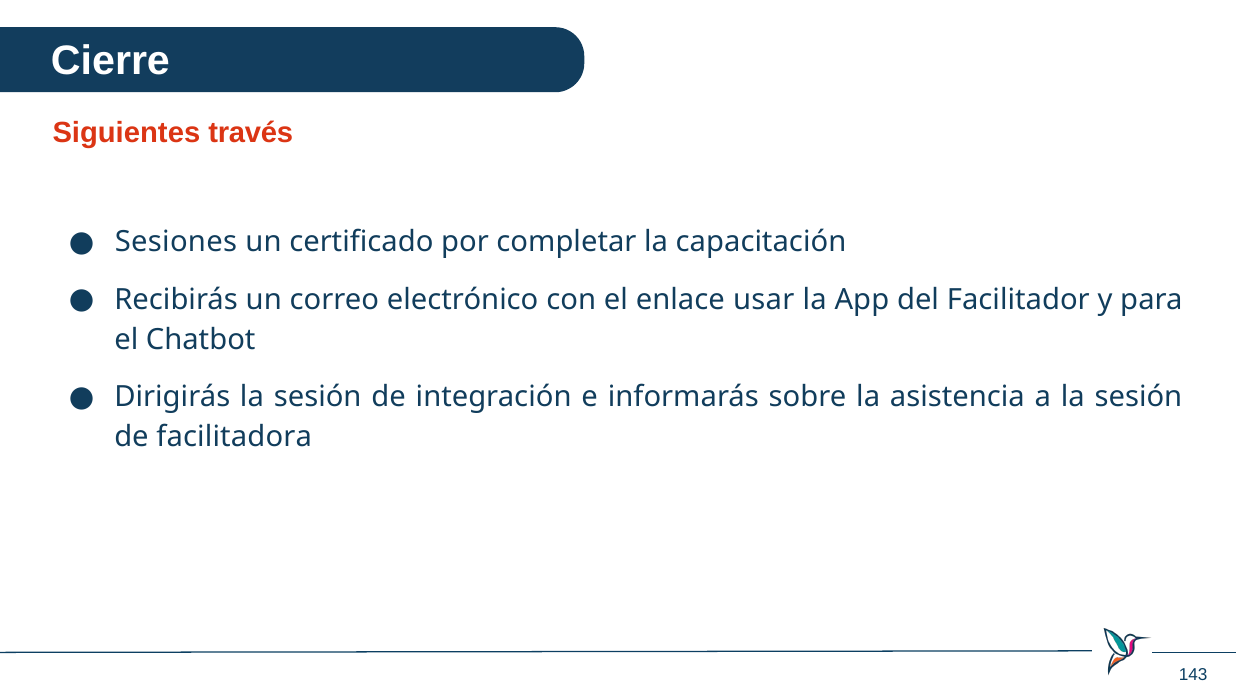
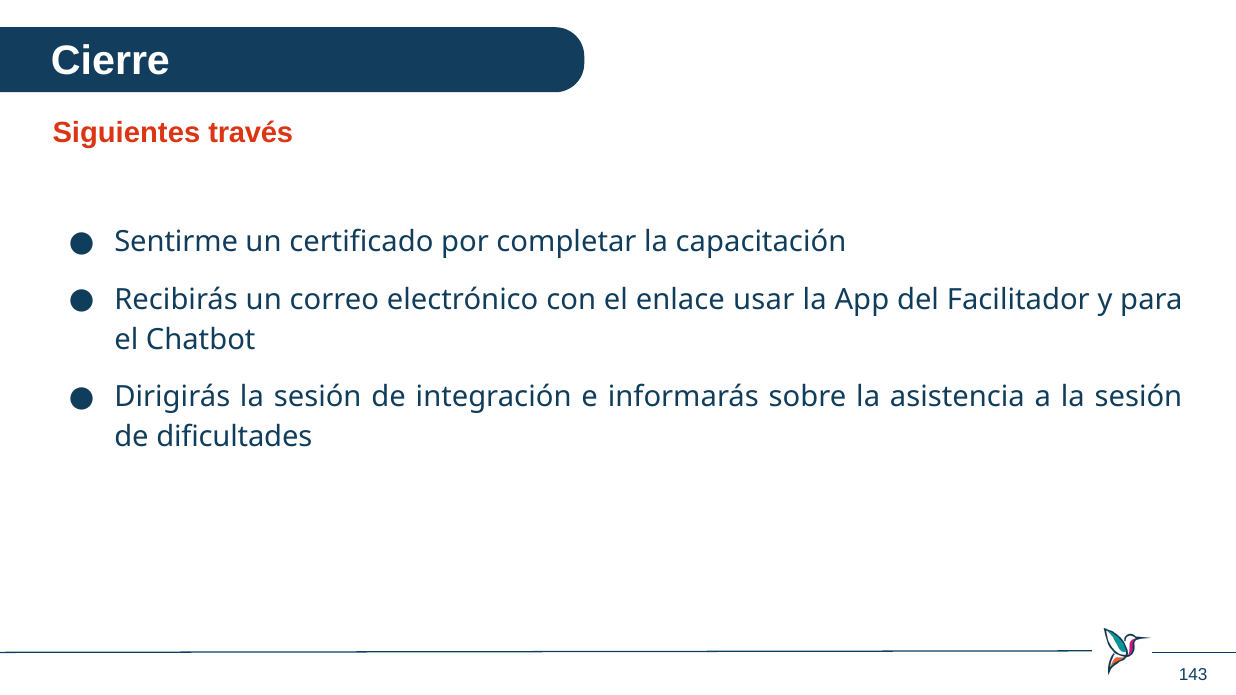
Sesiones: Sesiones -> Sentirme
facilitadora: facilitadora -> dificultades
